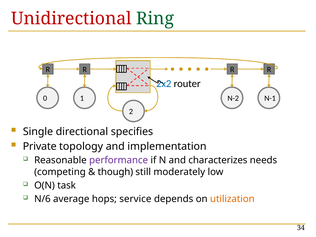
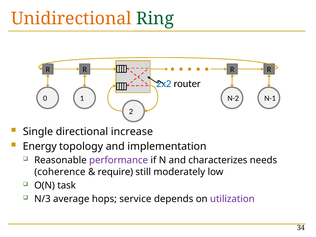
Unidirectional colour: red -> orange
specifies: specifies -> increase
Private: Private -> Energy
competing: competing -> coherence
though: though -> require
N/6: N/6 -> N/3
utilization colour: orange -> purple
